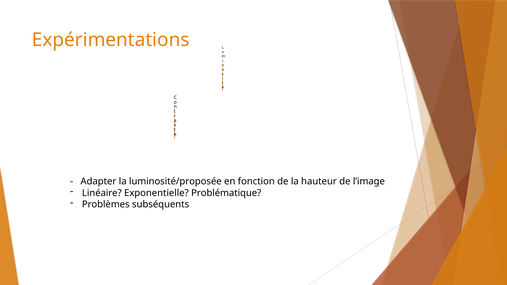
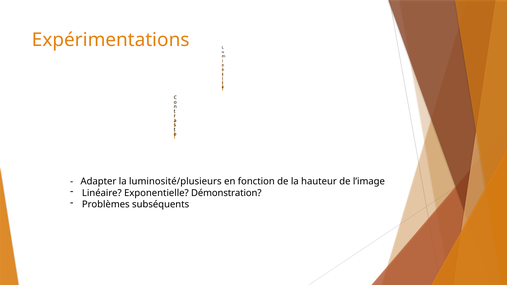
luminosité/proposée: luminosité/proposée -> luminosité/plusieurs
Problématique: Problématique -> Démonstration
